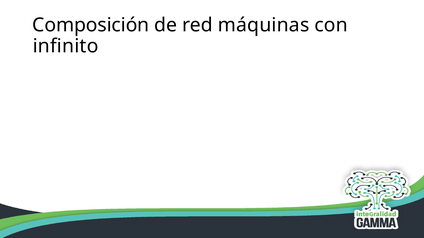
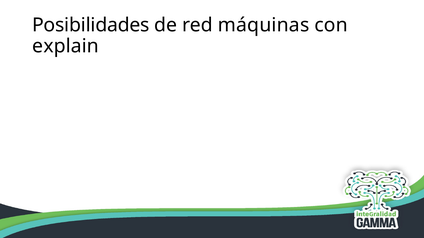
Composición: Composición -> Posibilidades
infinito: infinito -> explain
